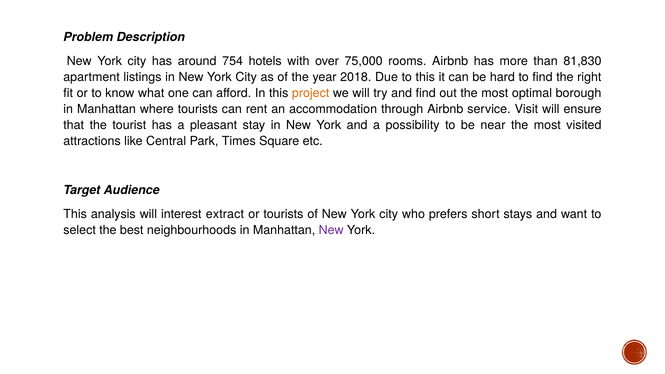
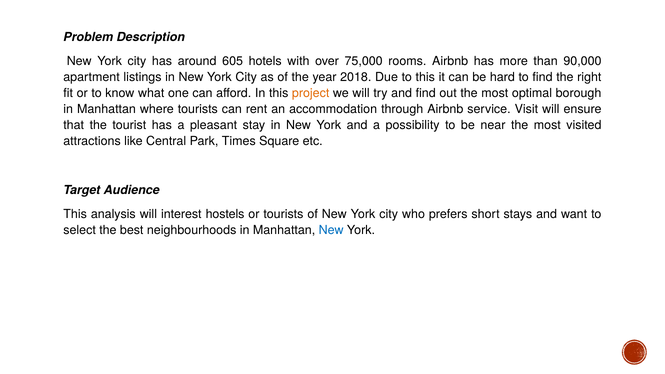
754: 754 -> 605
81,830: 81,830 -> 90,000
extract: extract -> hostels
New at (331, 230) colour: purple -> blue
